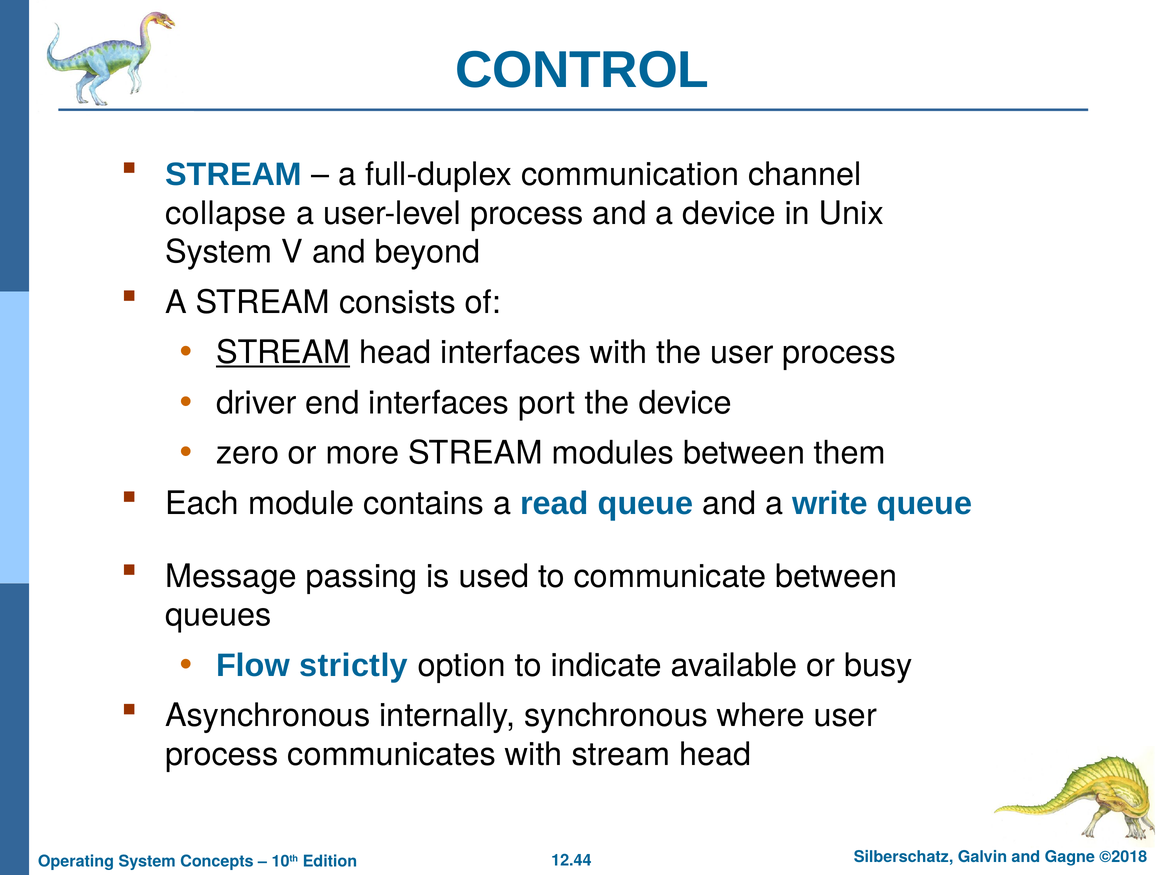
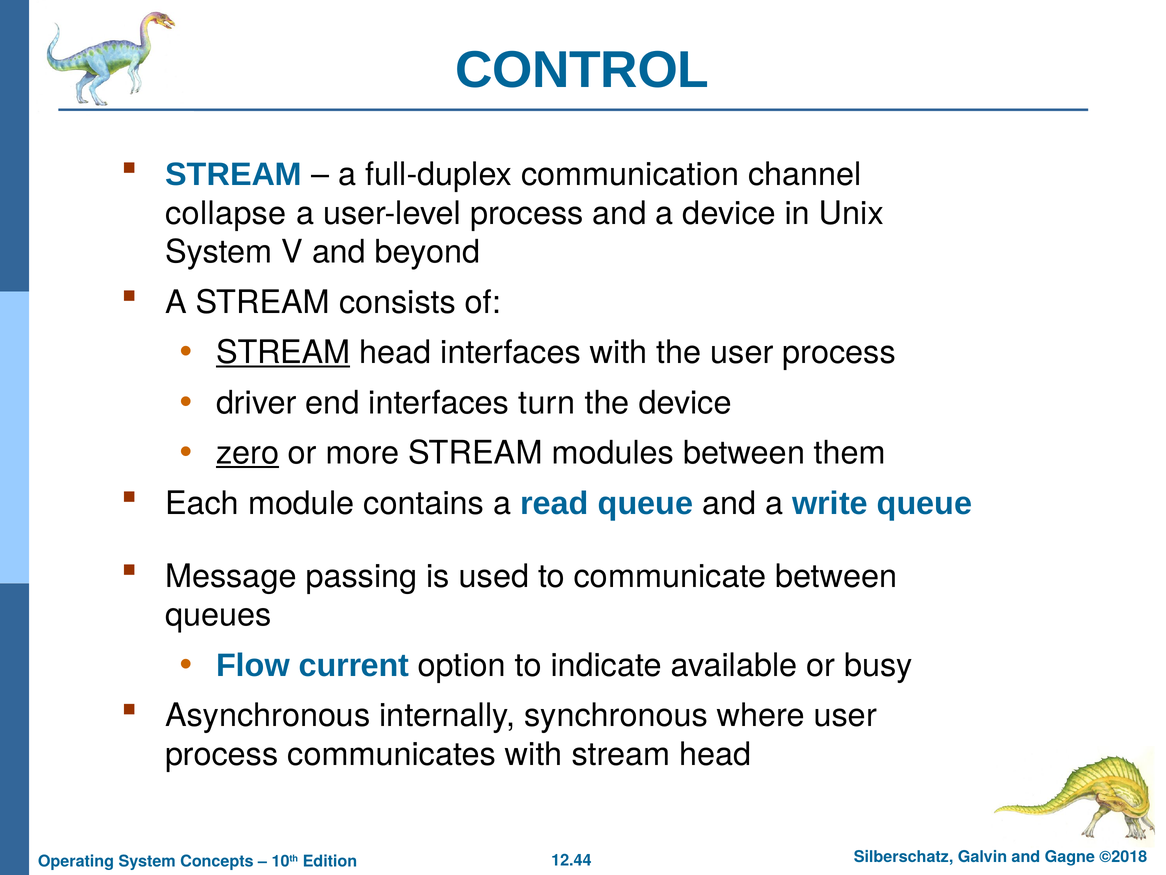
port: port -> turn
zero underline: none -> present
strictly: strictly -> current
